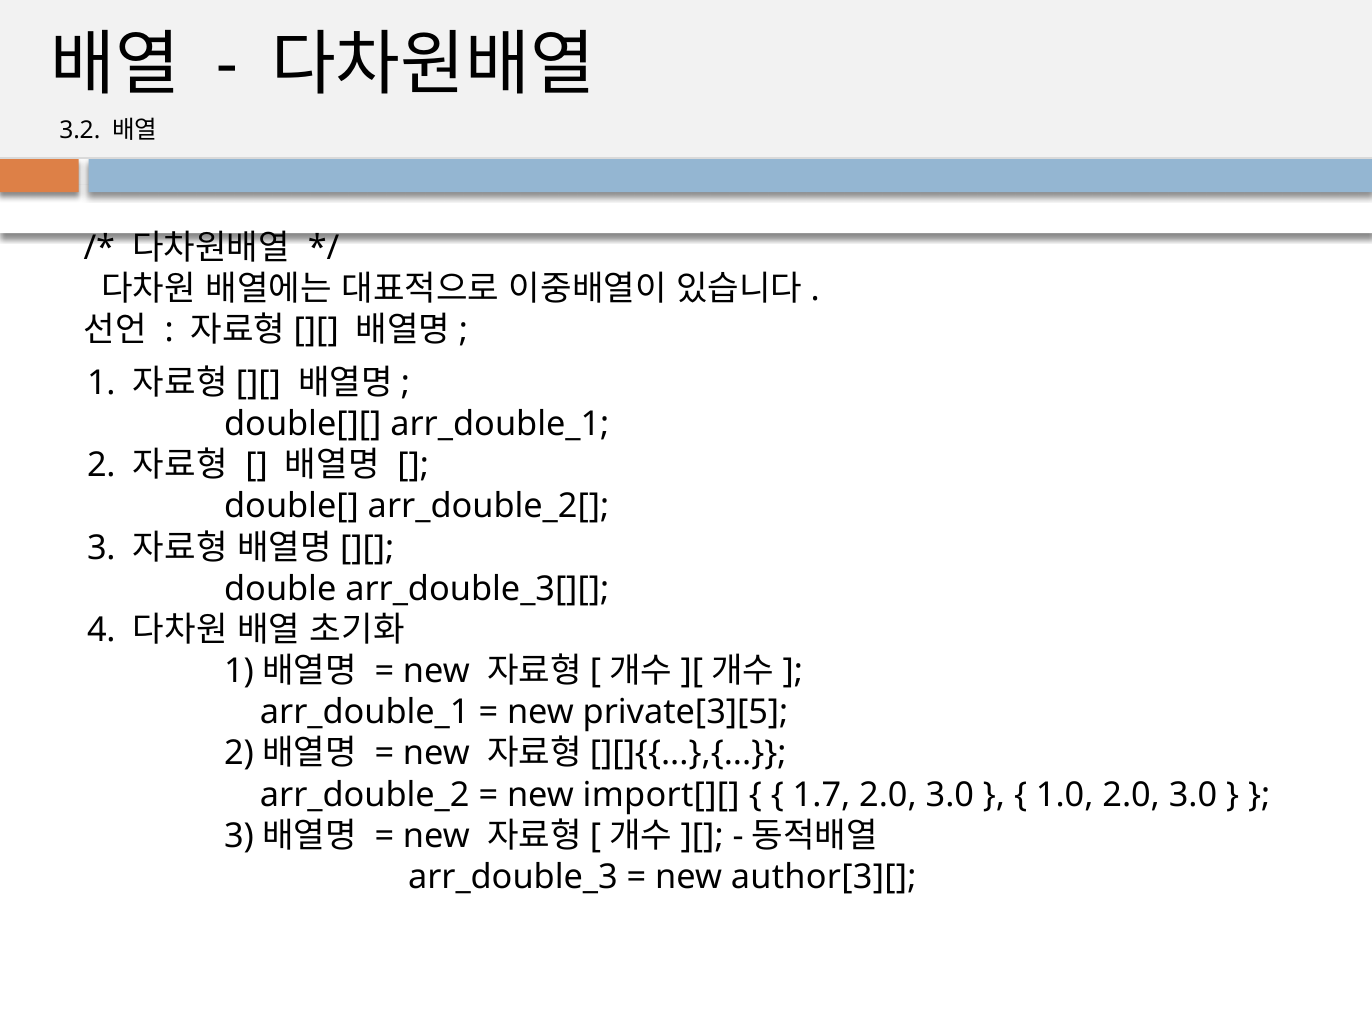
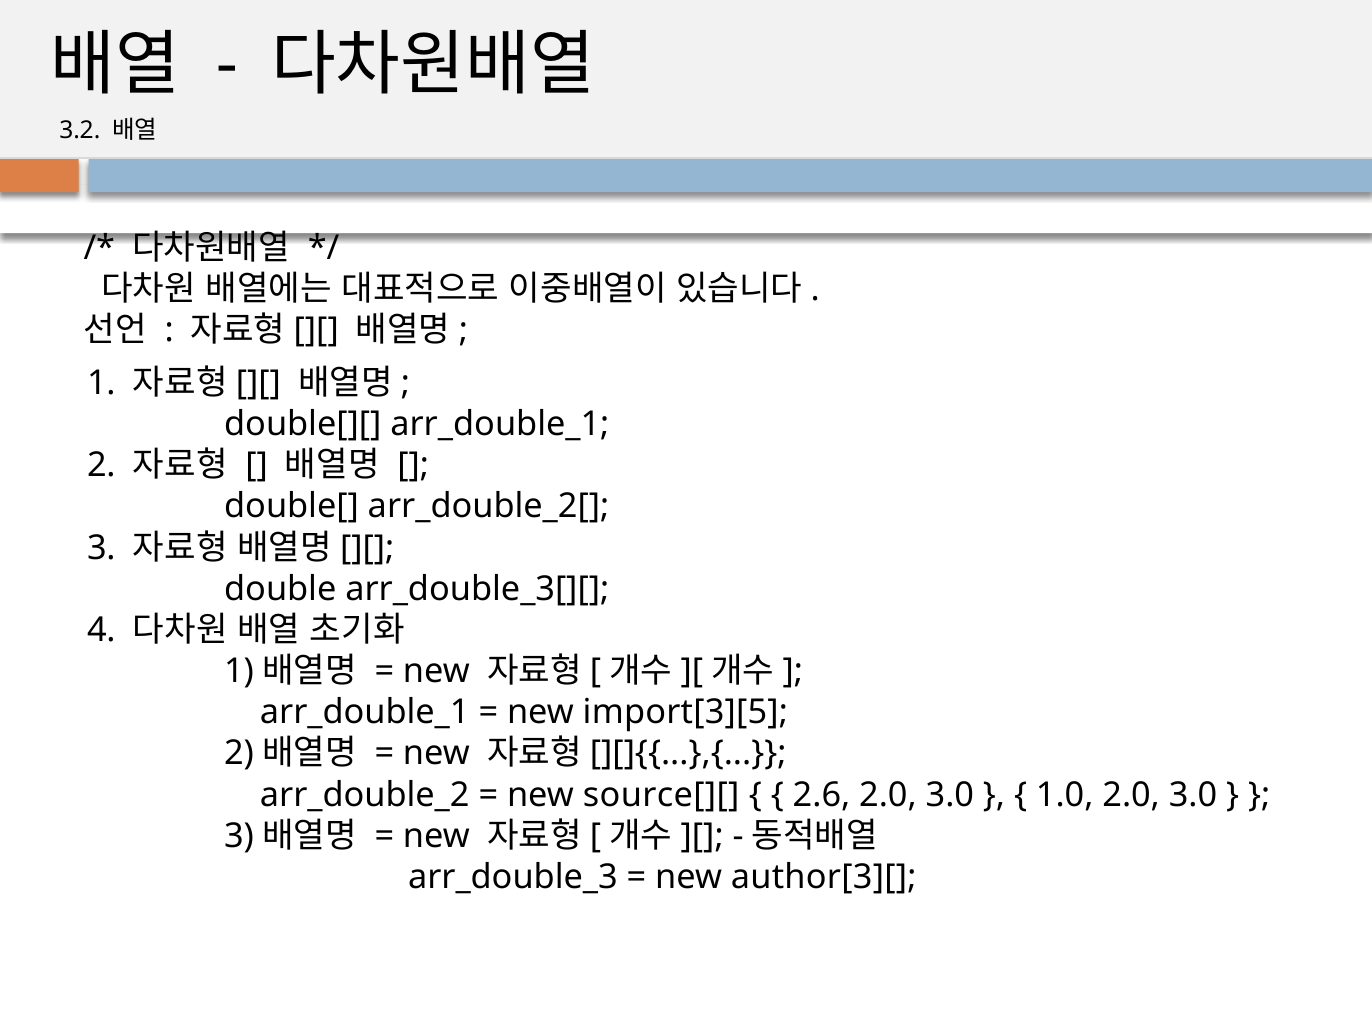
private[3][5: private[3][5 -> import[3][5
import[][: import[][ -> source[][
1.7: 1.7 -> 2.6
